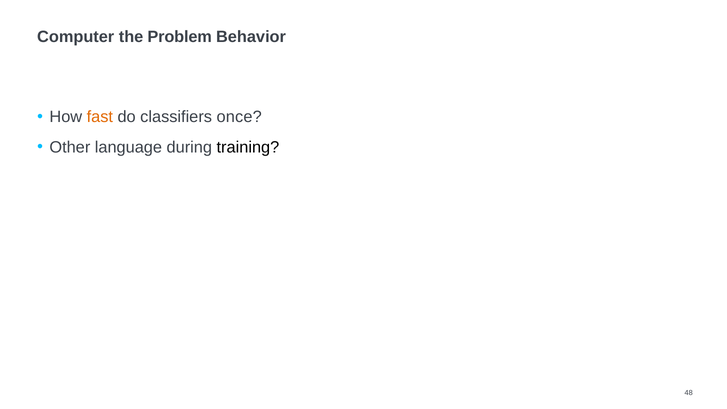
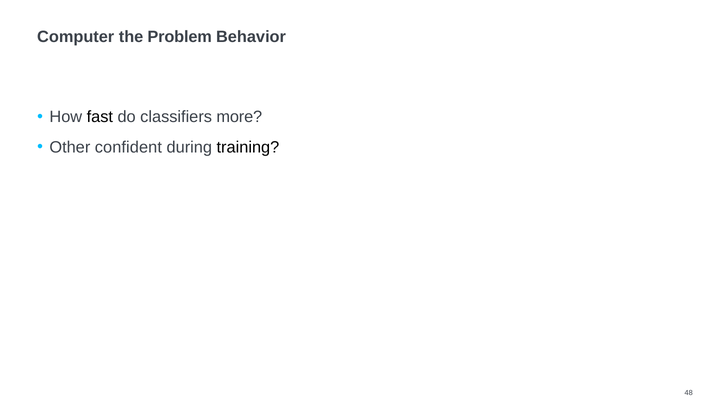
fast colour: orange -> black
once: once -> more
language: language -> confident
